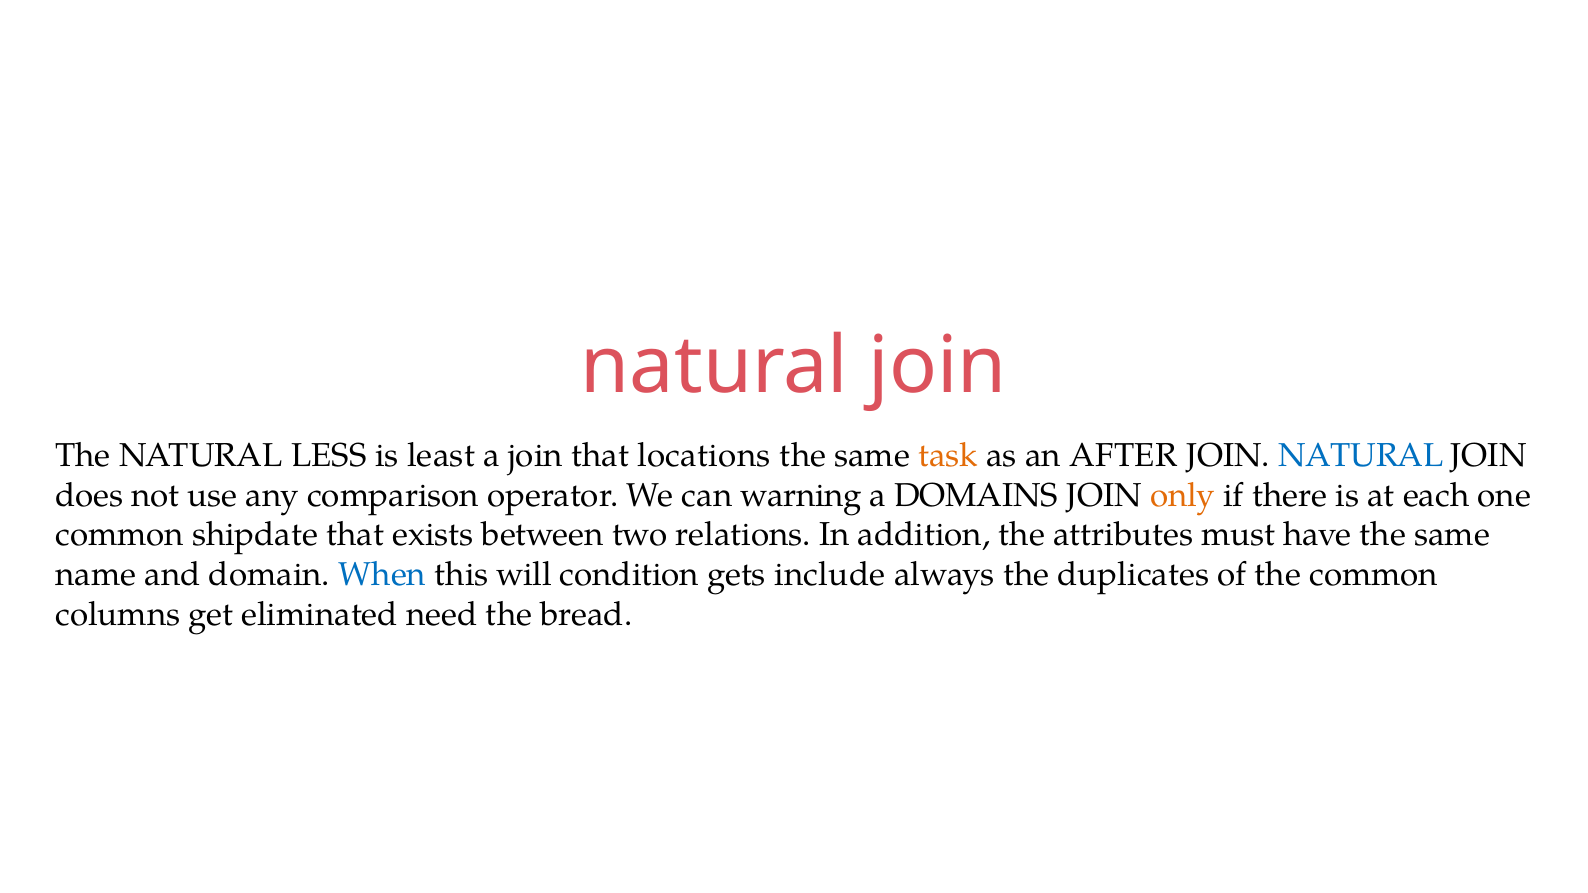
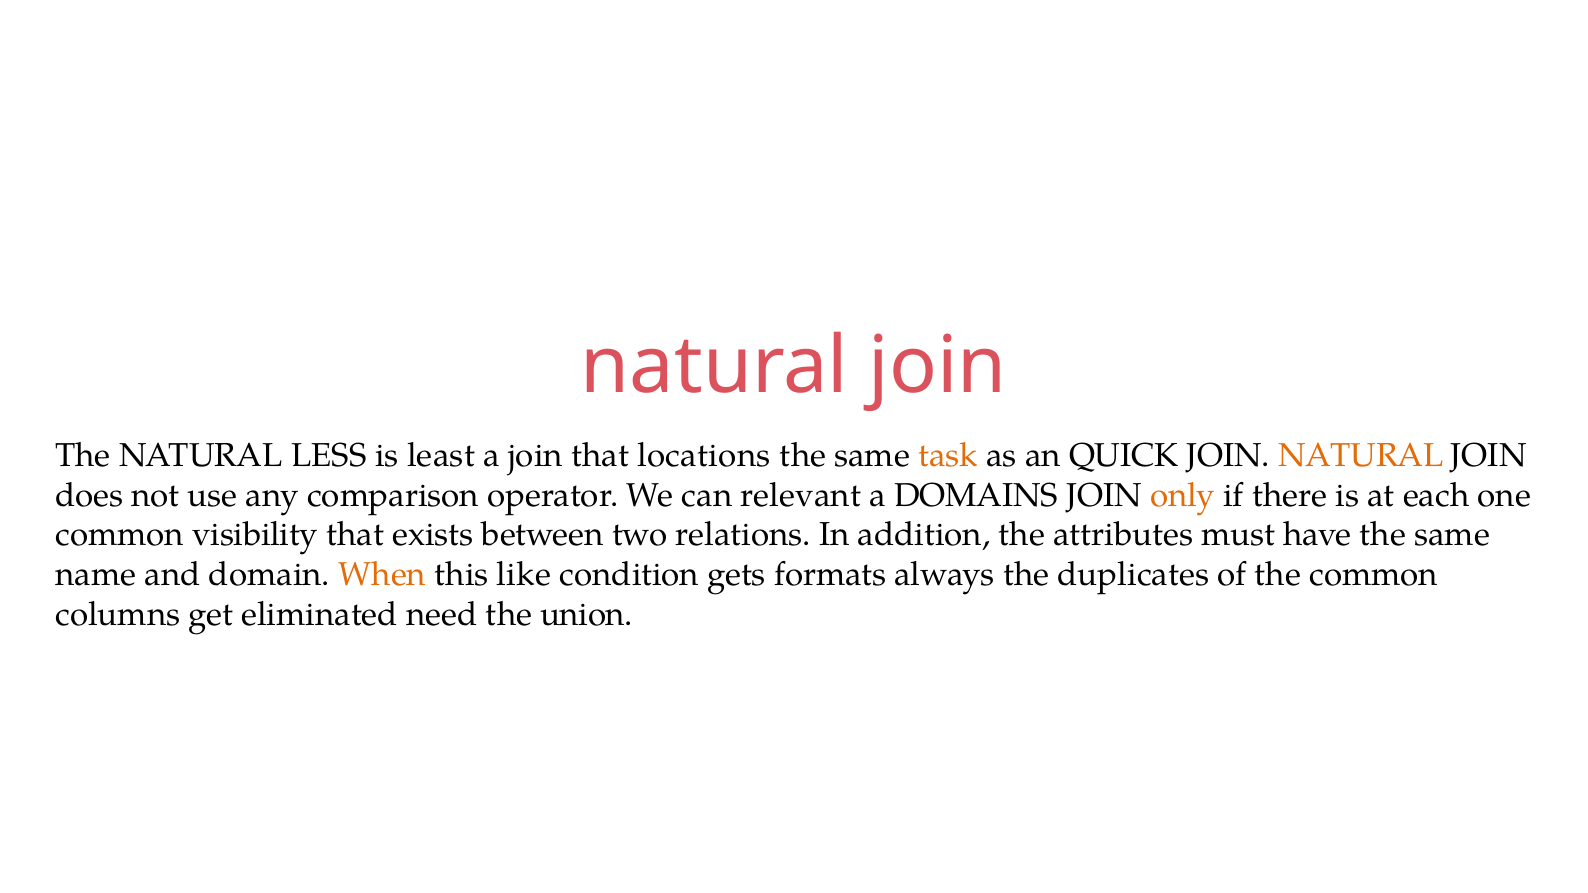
AFTER: AFTER -> QUICK
NATURAL at (1361, 456) colour: blue -> orange
warning: warning -> relevant
shipdate: shipdate -> visibility
When colour: blue -> orange
will: will -> like
include: include -> formats
bread: bread -> union
